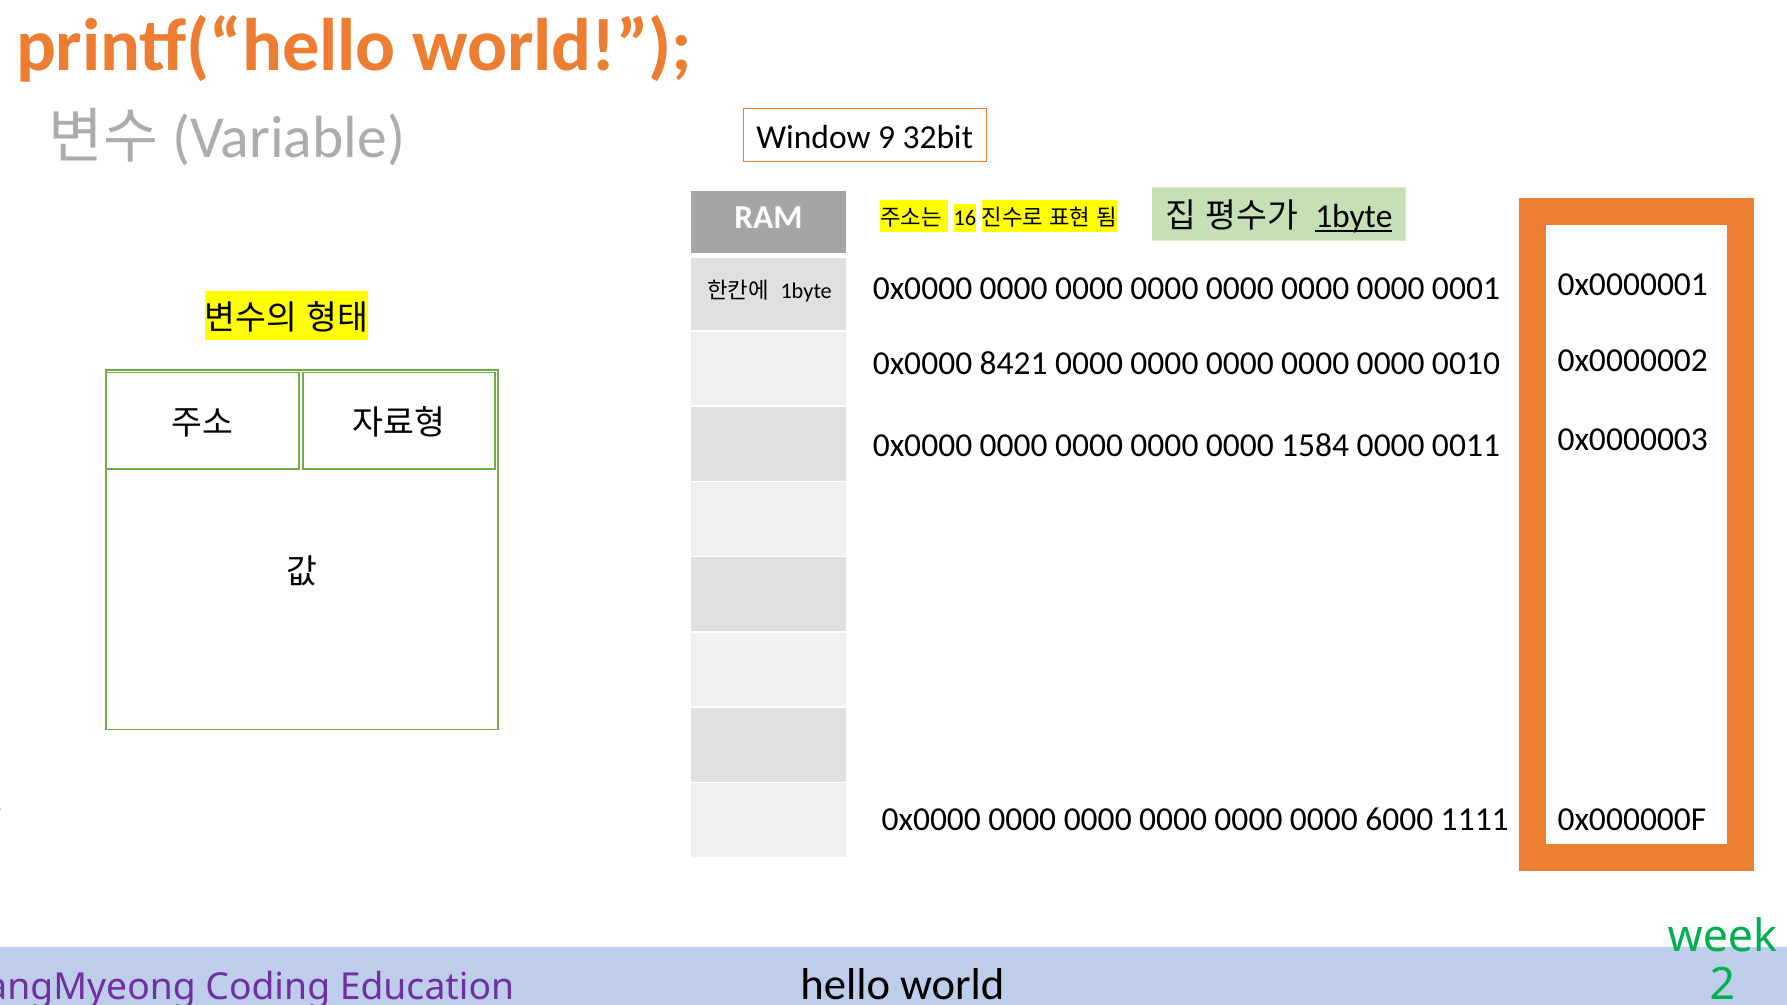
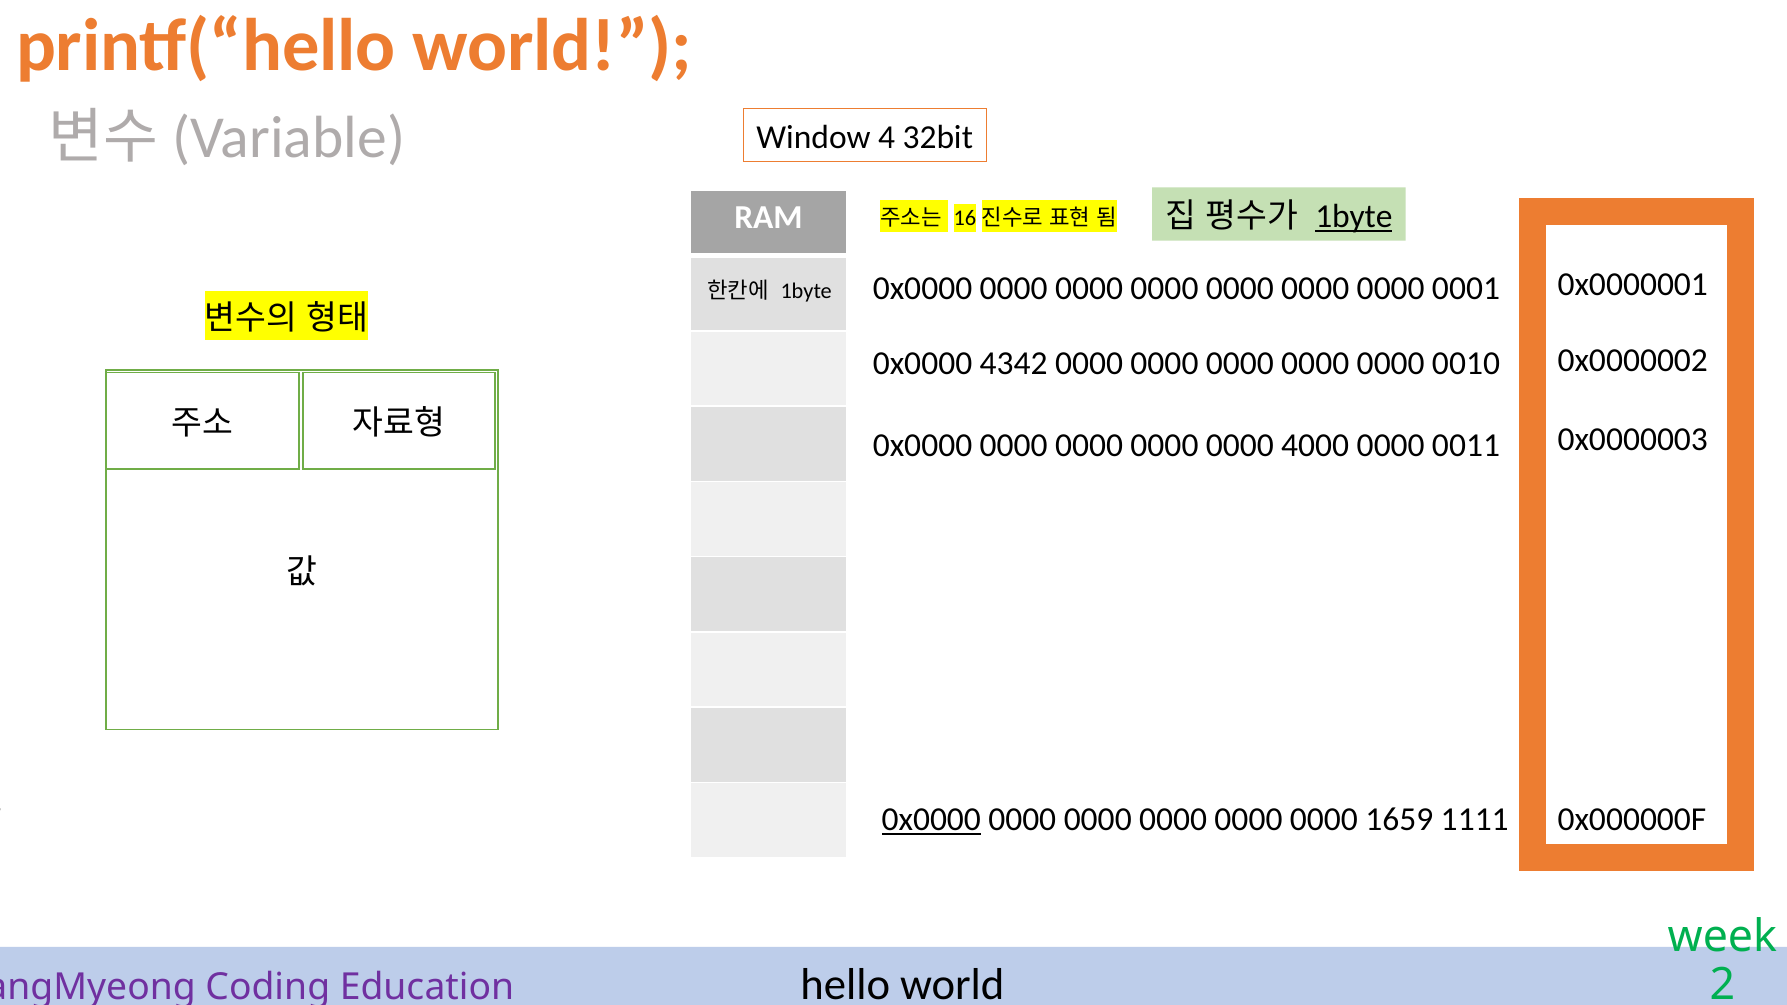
9: 9 -> 4
8421: 8421 -> 4342
1584: 1584 -> 4000
0x0000 at (931, 820) underline: none -> present
6000: 6000 -> 1659
